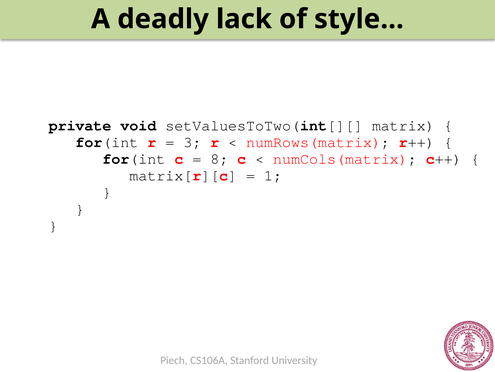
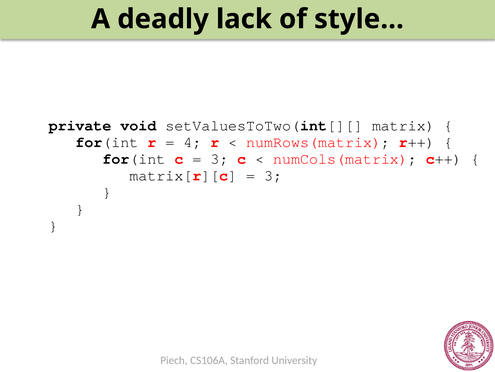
3: 3 -> 4
8 at (219, 159): 8 -> 3
1 at (273, 175): 1 -> 3
